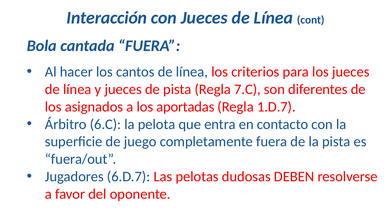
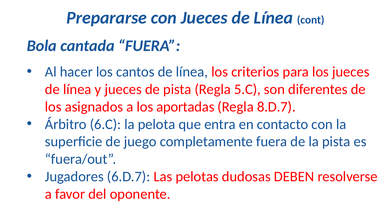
Interacción: Interacción -> Prepararse
7.C: 7.C -> 5.C
1.D.7: 1.D.7 -> 8.D.7
